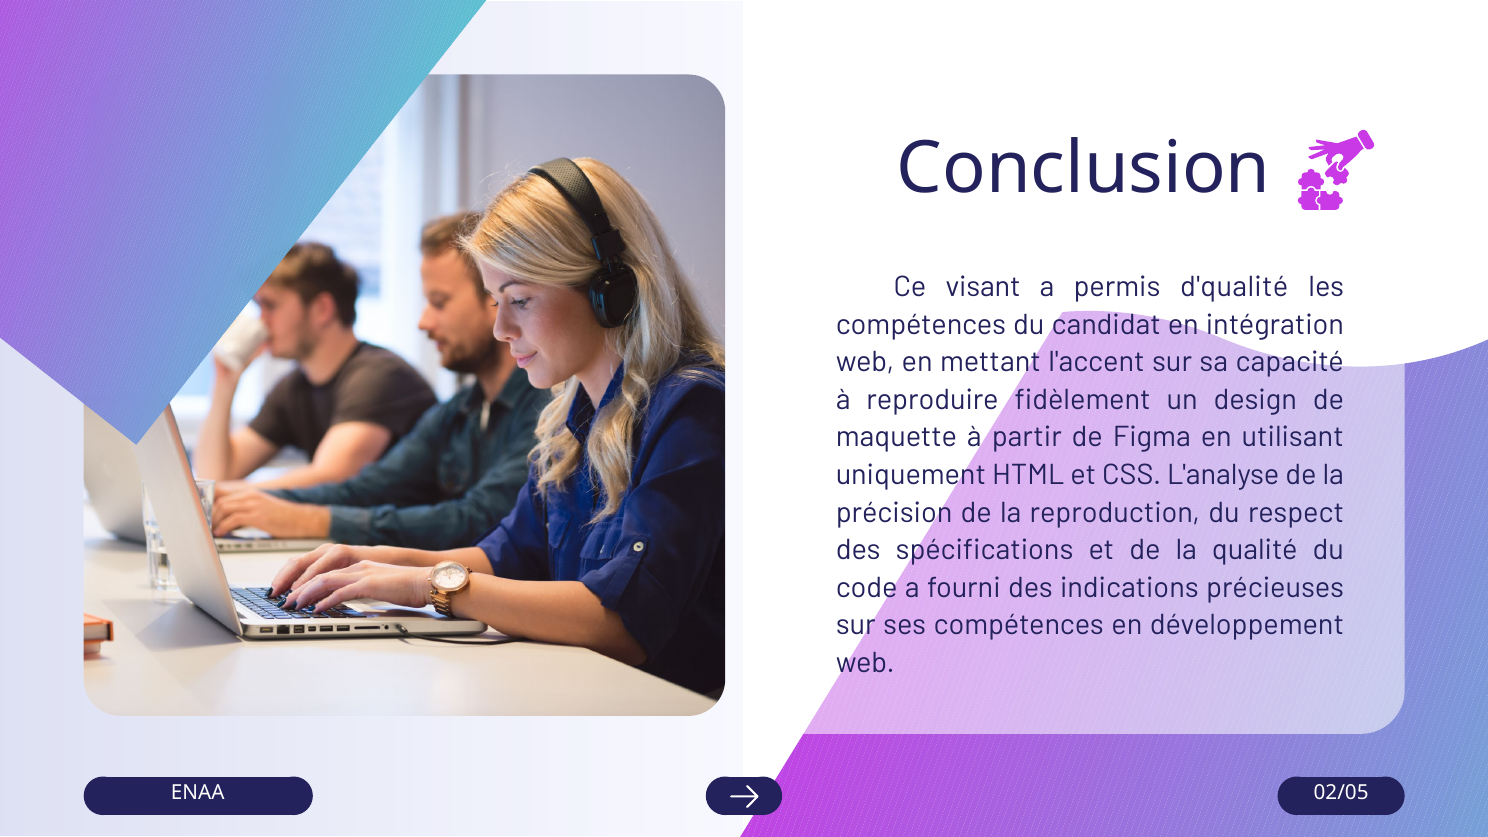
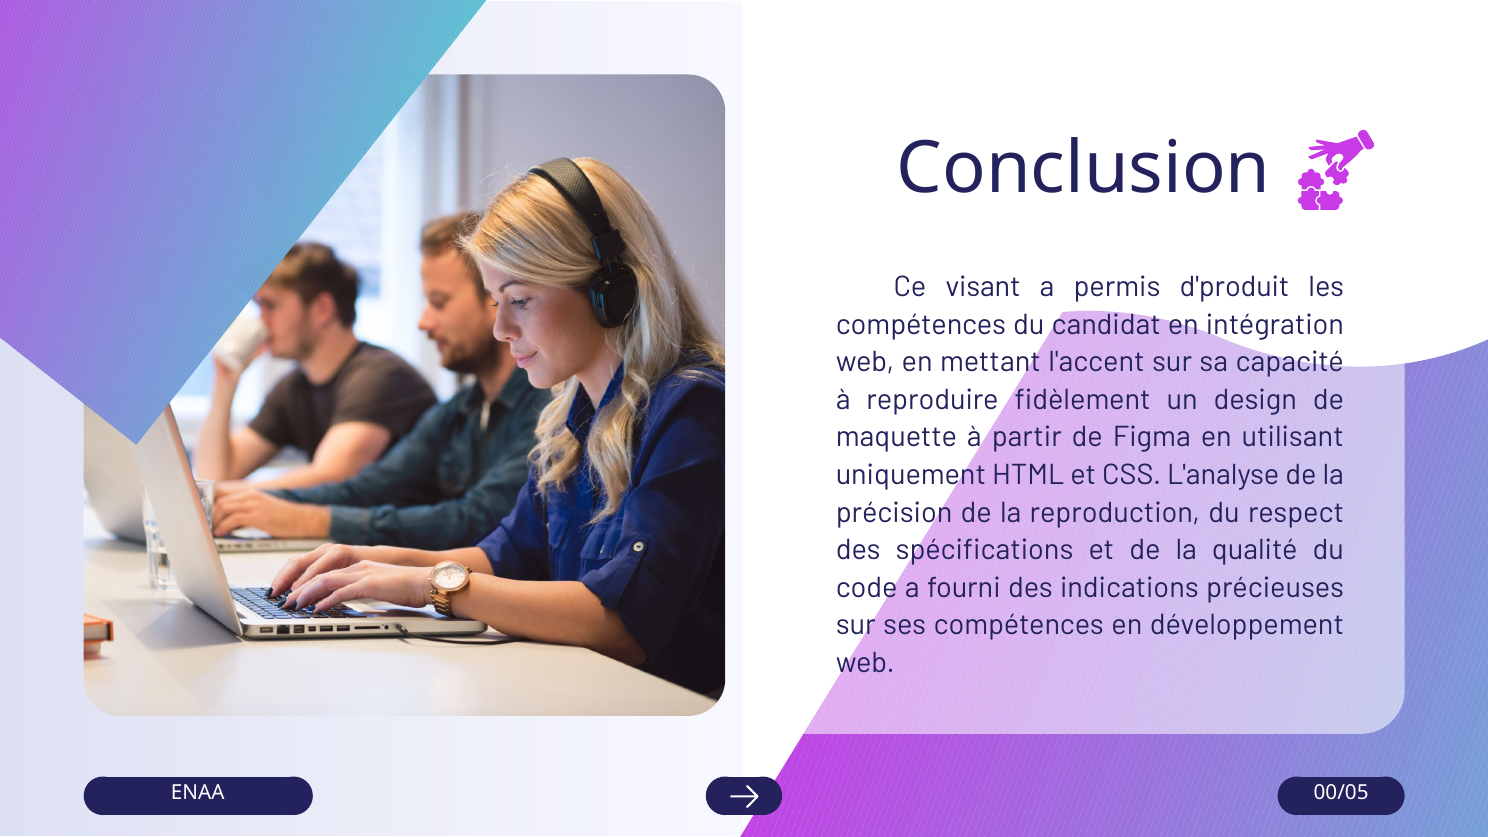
d'qualité: d'qualité -> d'produit
02/05: 02/05 -> 00/05
